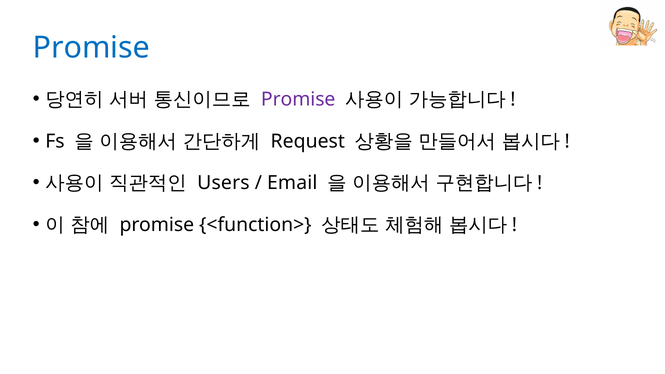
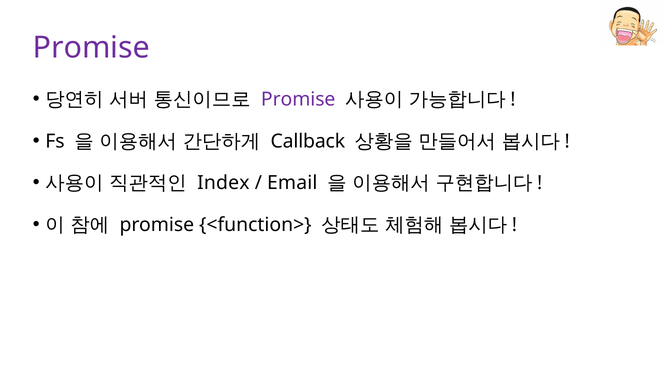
Promise at (91, 48) colour: blue -> purple
Request: Request -> Callback
Users: Users -> Index
